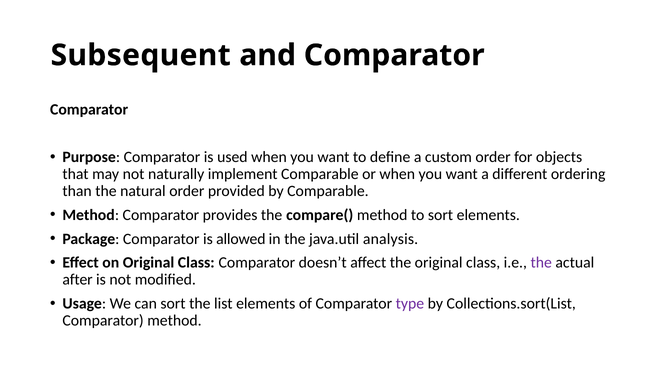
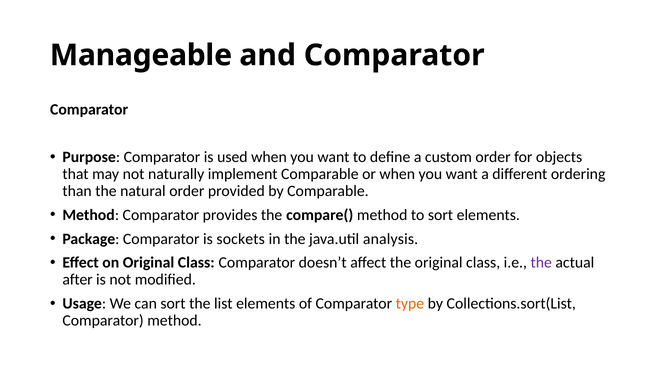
Subsequent: Subsequent -> Manageable
allowed: allowed -> sockets
type colour: purple -> orange
